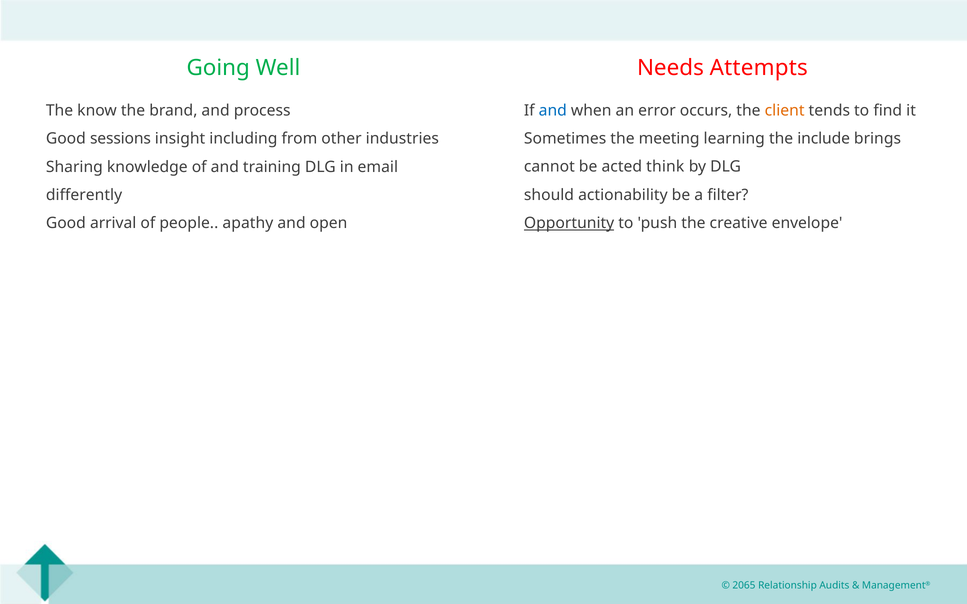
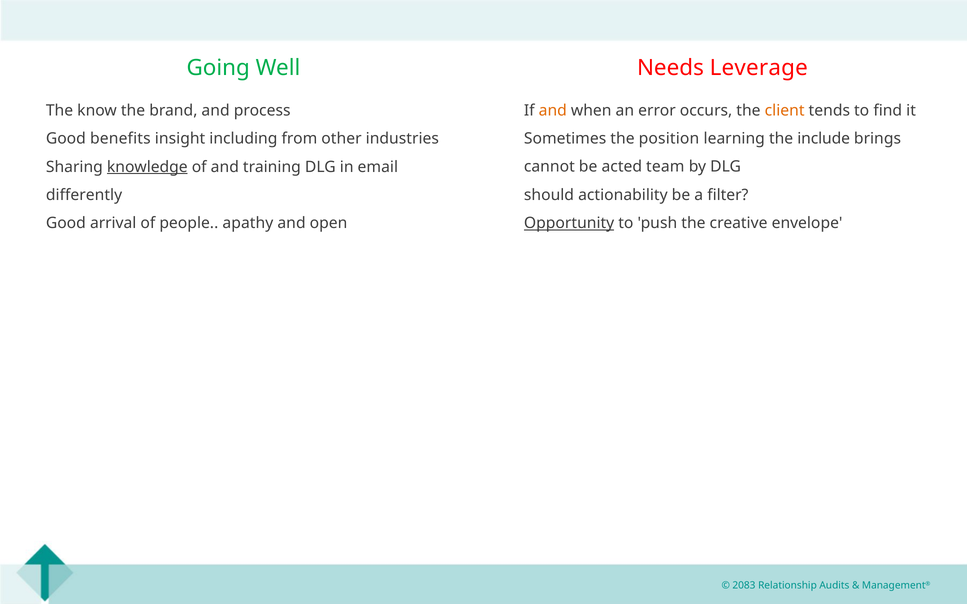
Attempts: Attempts -> Leverage
and at (553, 110) colour: blue -> orange
sessions: sessions -> benefits
meeting: meeting -> position
knowledge underline: none -> present
think: think -> team
2065: 2065 -> 2083
